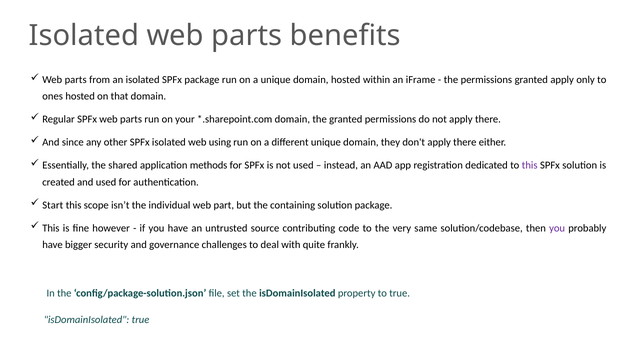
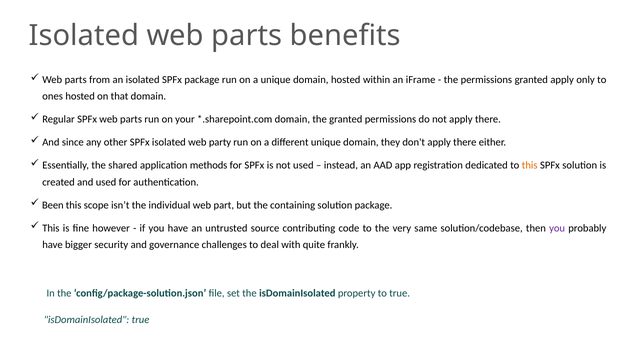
using: using -> party
this at (530, 165) colour: purple -> orange
Start: Start -> Been
